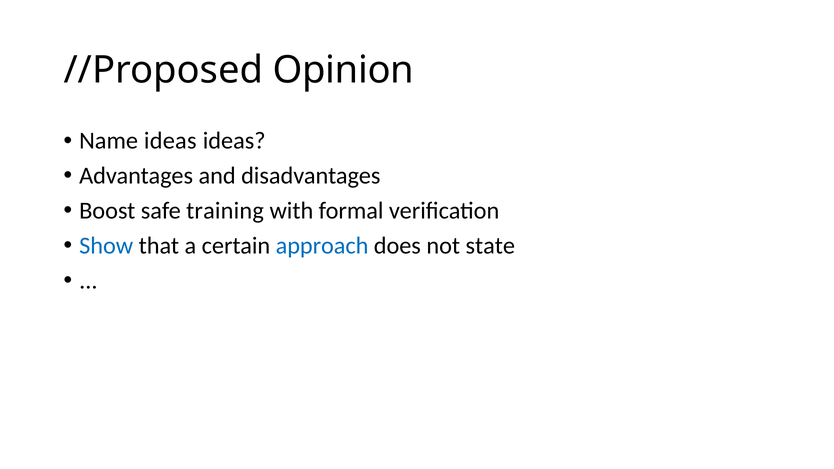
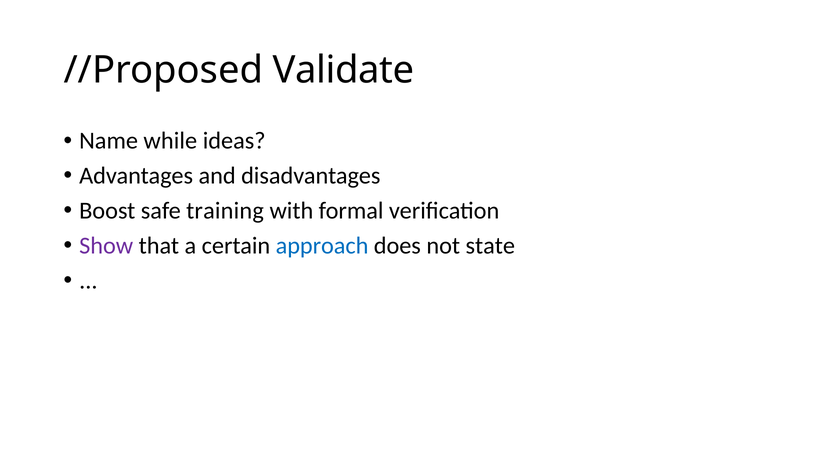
Opinion: Opinion -> Validate
Name ideas: ideas -> while
Show colour: blue -> purple
